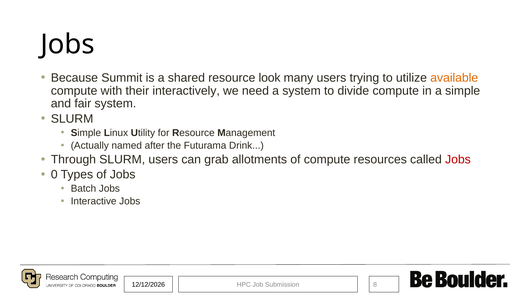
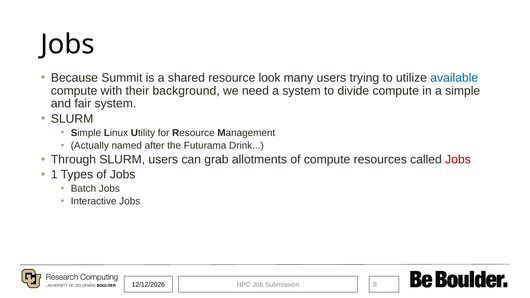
available colour: orange -> blue
interactively: interactively -> background
0: 0 -> 1
